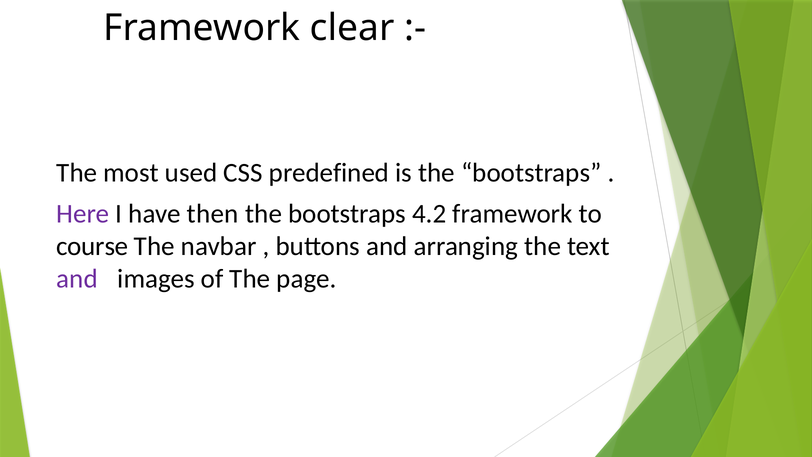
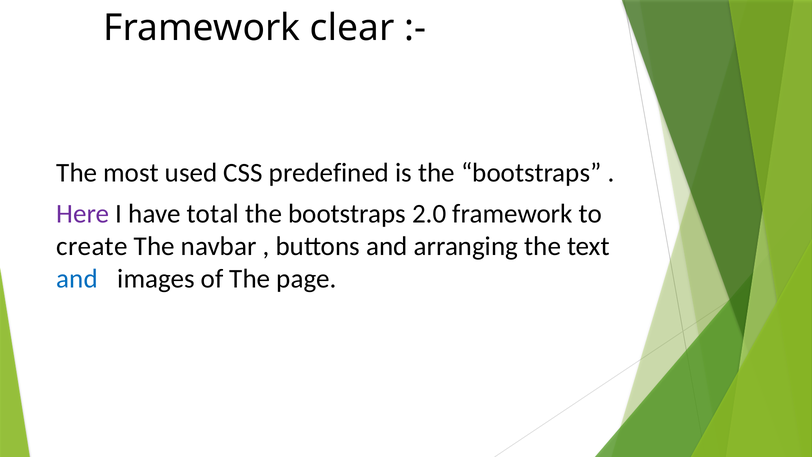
then: then -> total
4.2: 4.2 -> 2.0
course: course -> create
and at (77, 279) colour: purple -> blue
